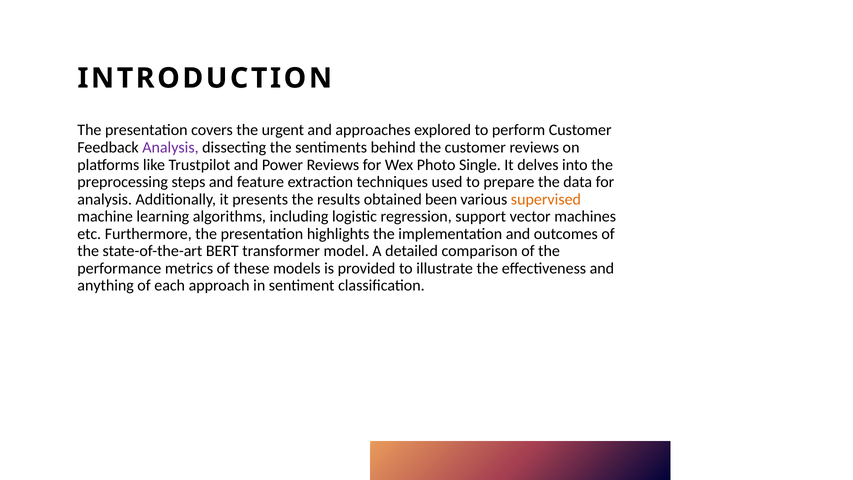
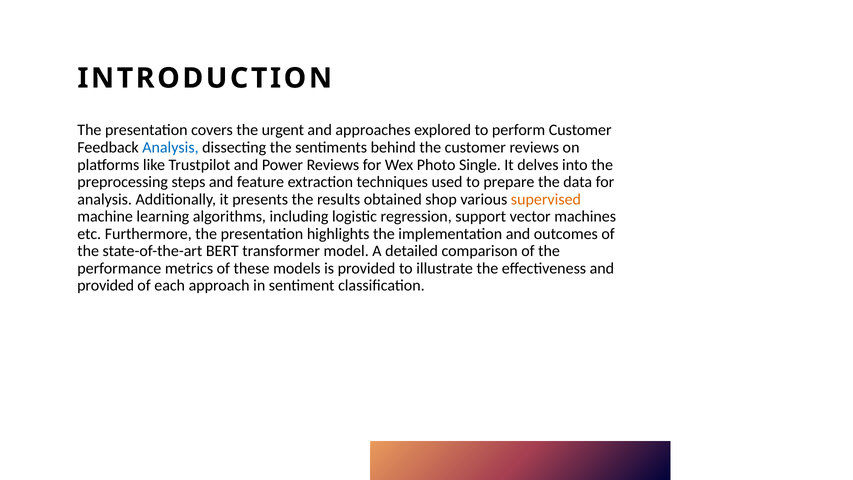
Analysis at (170, 147) colour: purple -> blue
been: been -> shop
anything at (106, 286): anything -> provided
